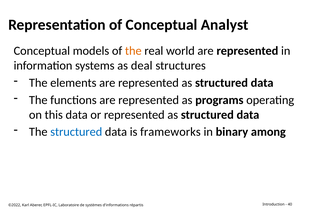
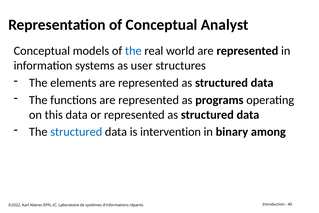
the at (133, 51) colour: orange -> blue
deal: deal -> user
frameworks: frameworks -> intervention
